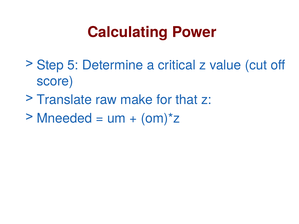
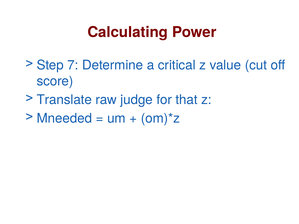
5: 5 -> 7
make: make -> judge
